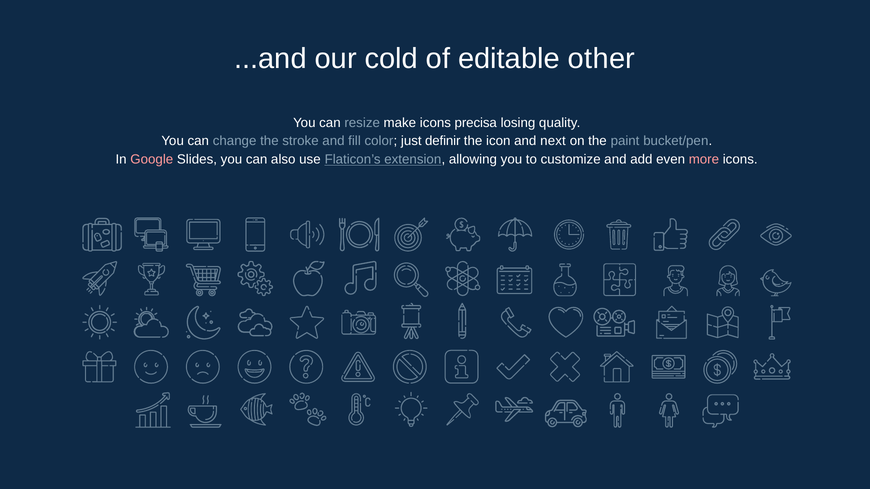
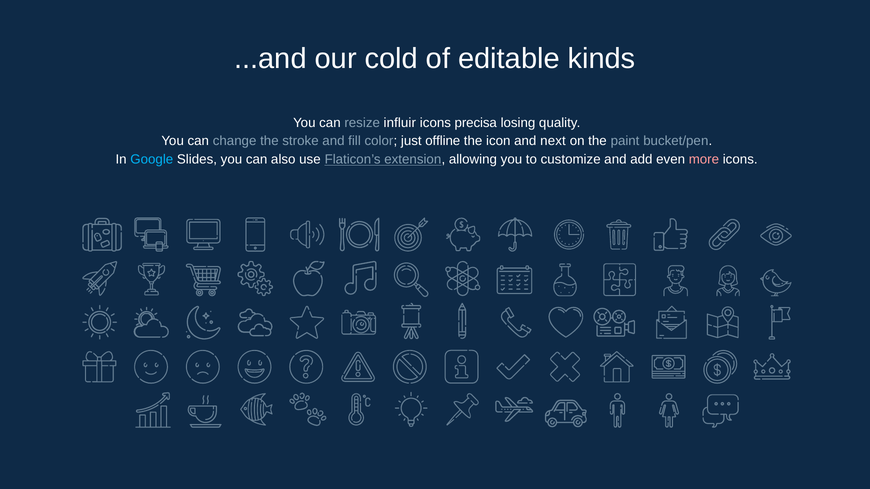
other: other -> kinds
make: make -> influir
definir: definir -> offline
Google colour: pink -> light blue
